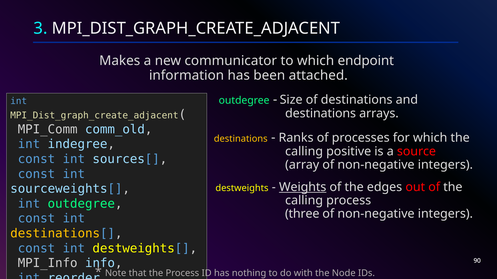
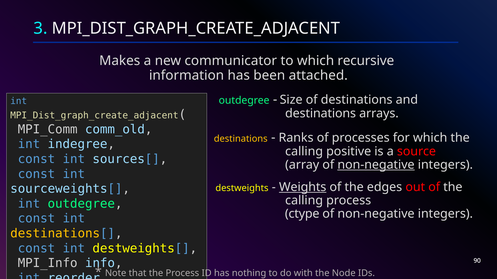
endpoint: endpoint -> recursive
non-negative at (376, 165) underline: none -> present
three: three -> ctype
